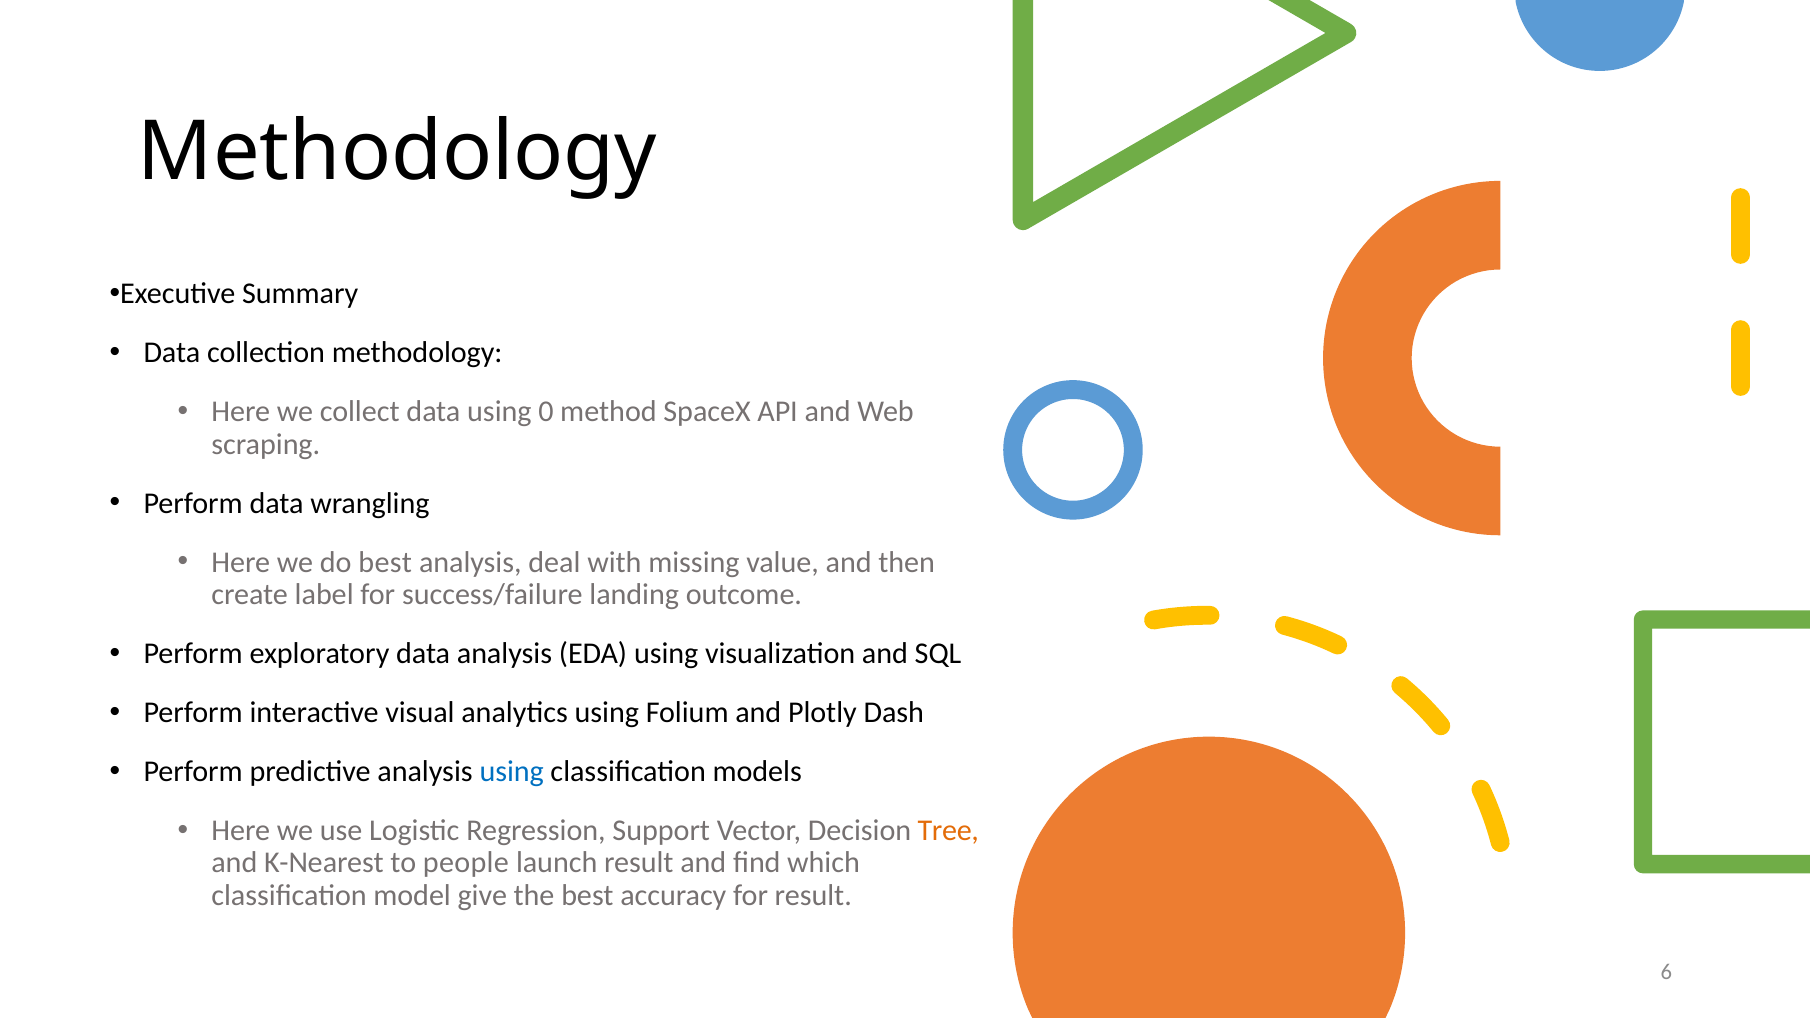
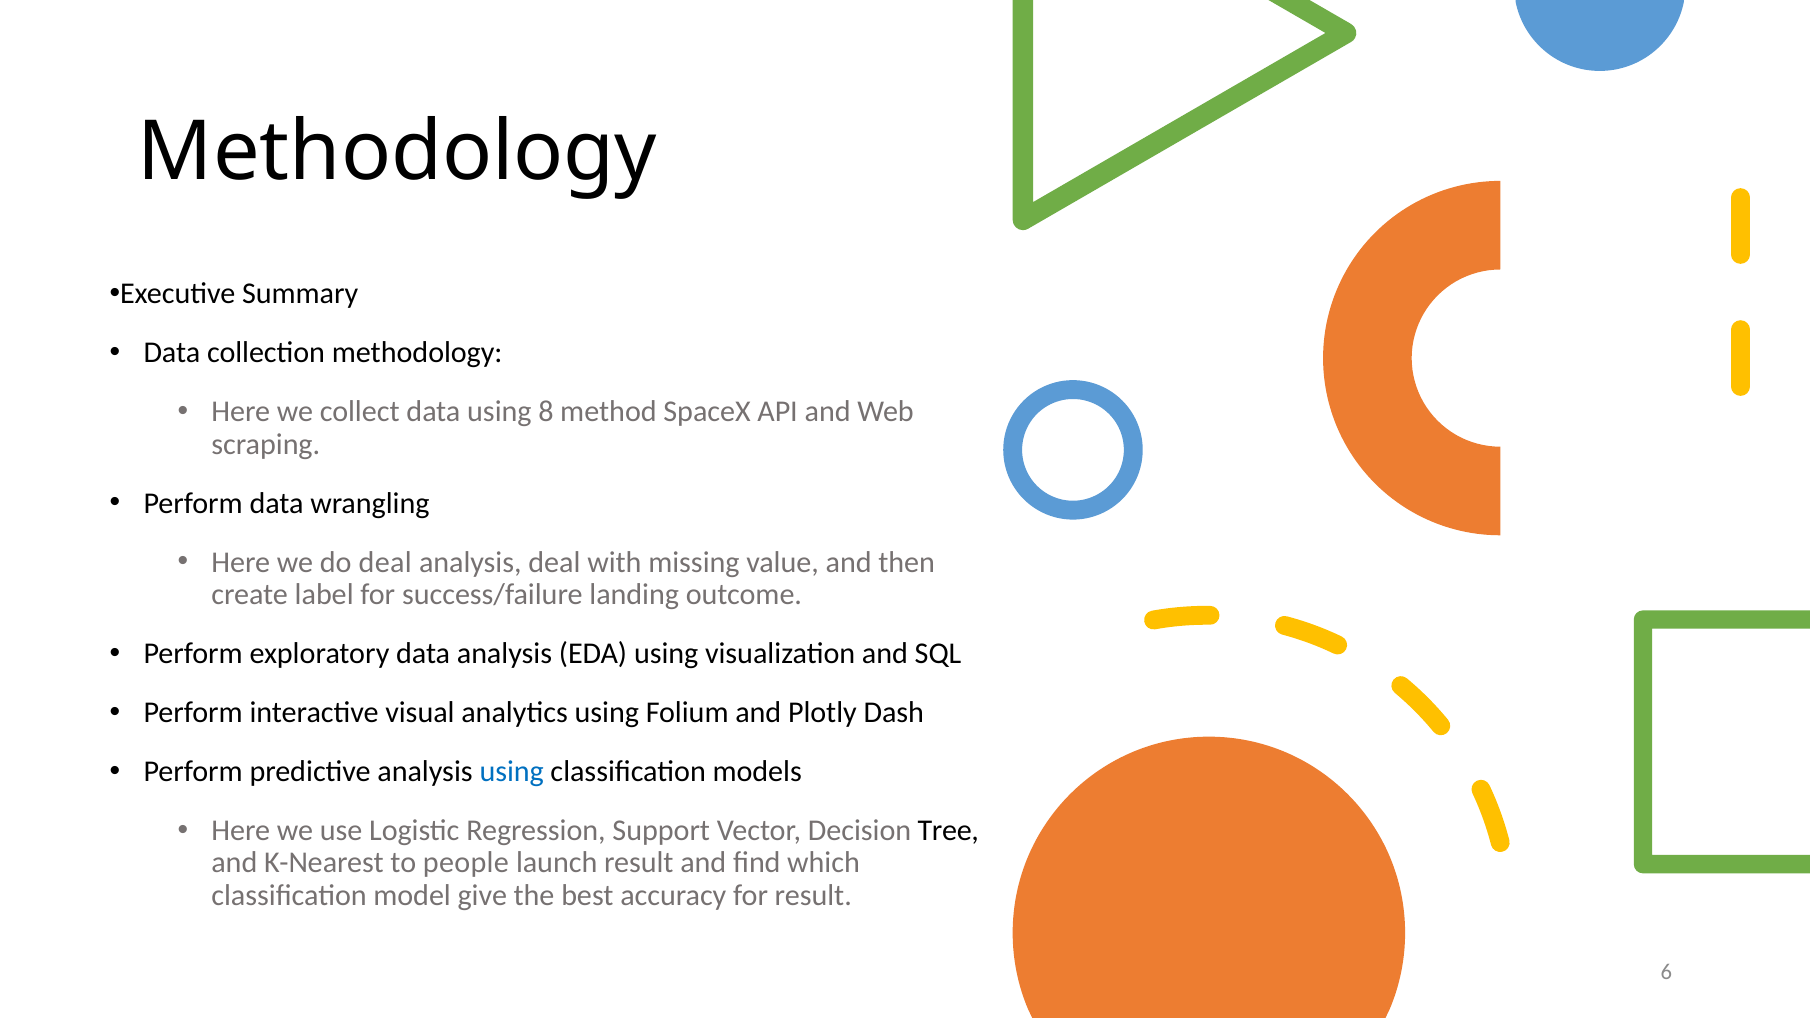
0: 0 -> 8
do best: best -> deal
Tree colour: orange -> black
